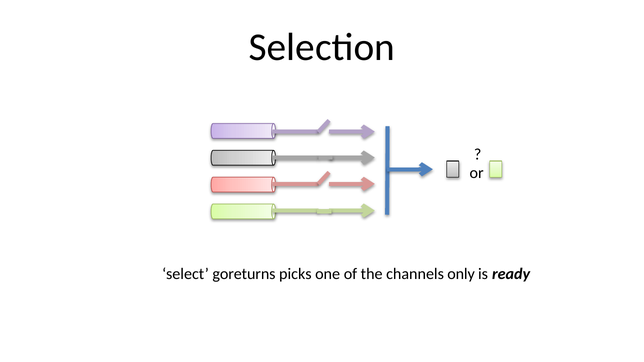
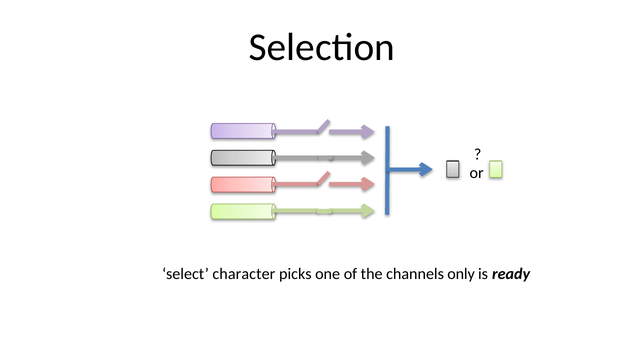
goreturns: goreturns -> character
